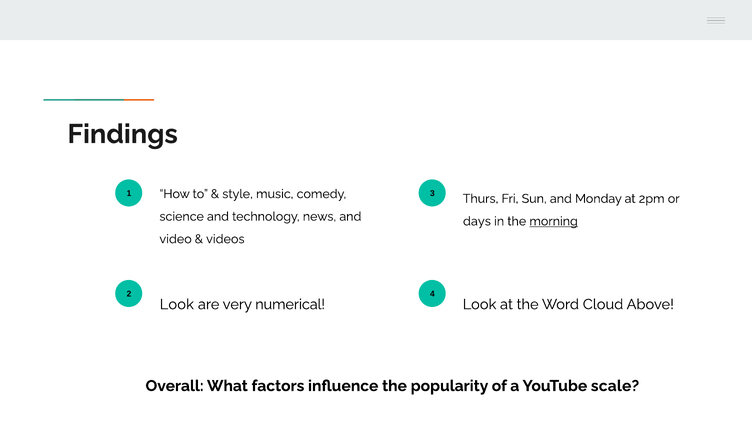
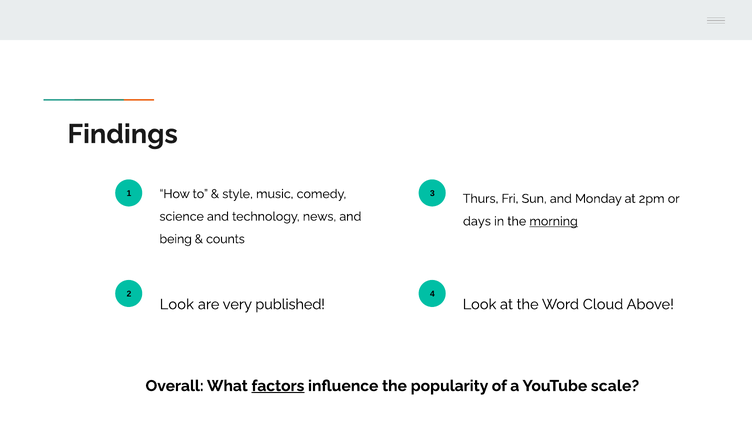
video: video -> being
videos: videos -> counts
numerical: numerical -> published
factors underline: none -> present
